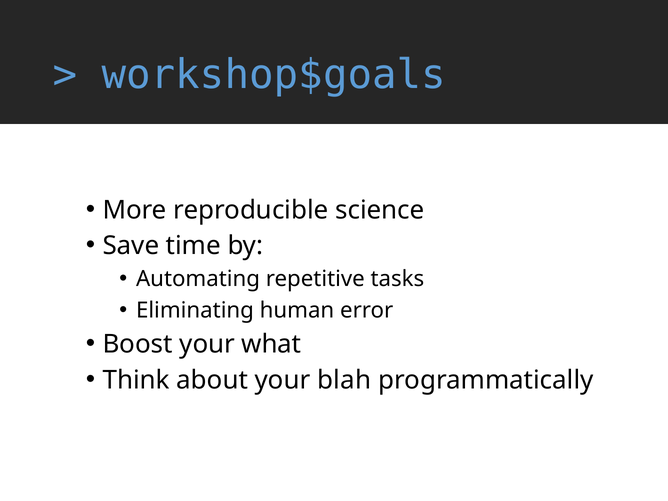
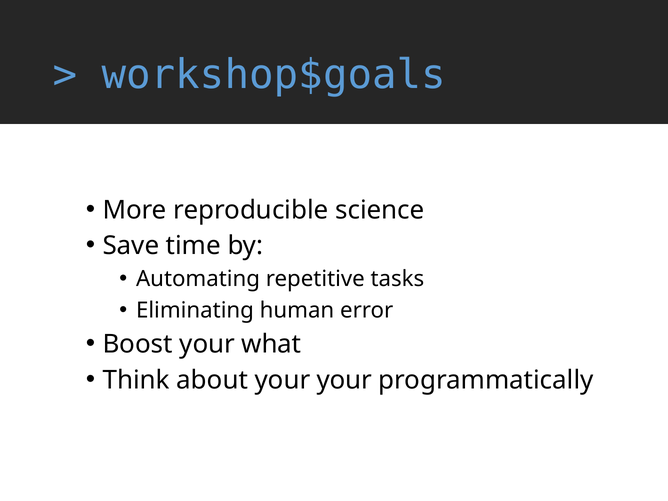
your blah: blah -> your
